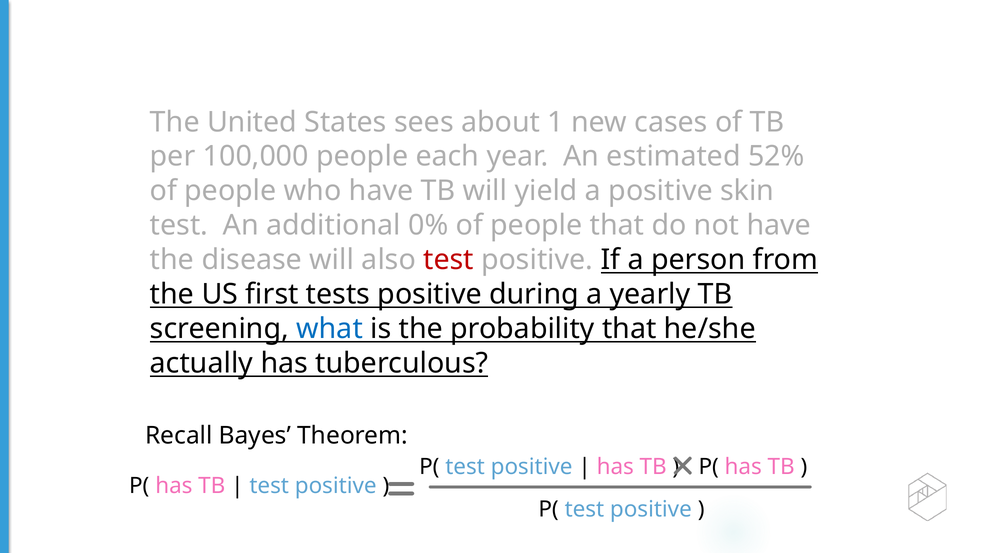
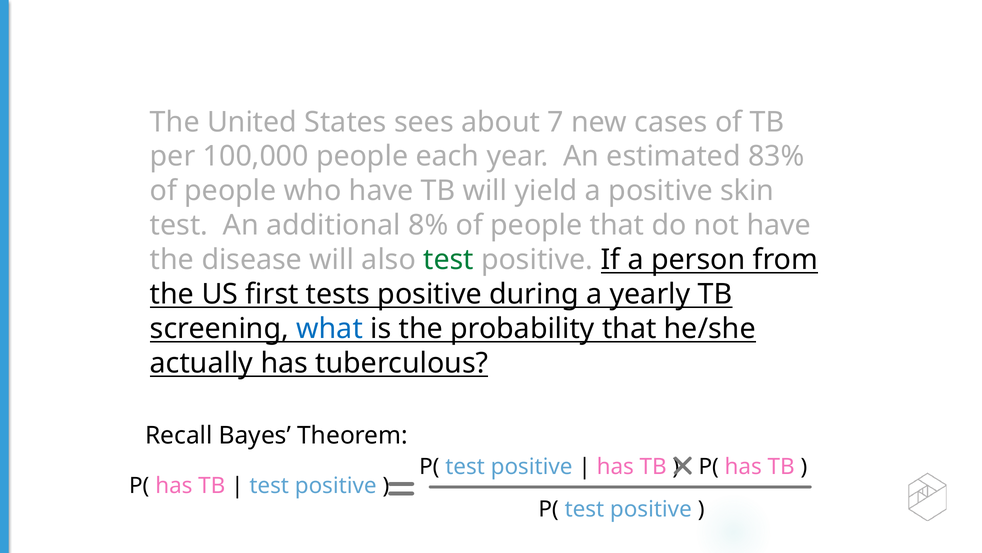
1: 1 -> 7
52%: 52% -> 83%
0%: 0% -> 8%
test at (449, 260) colour: red -> green
